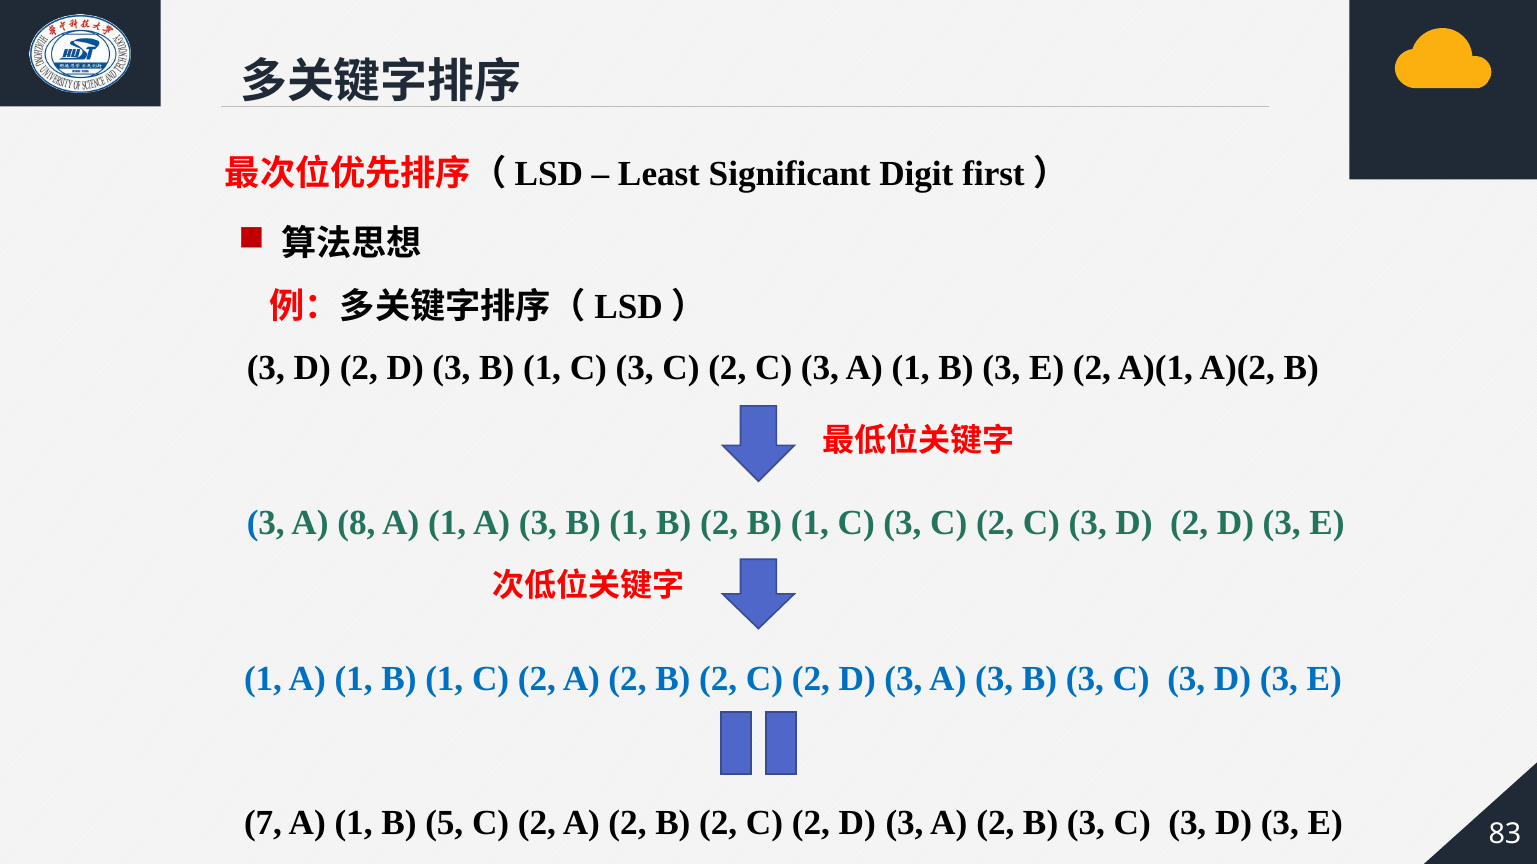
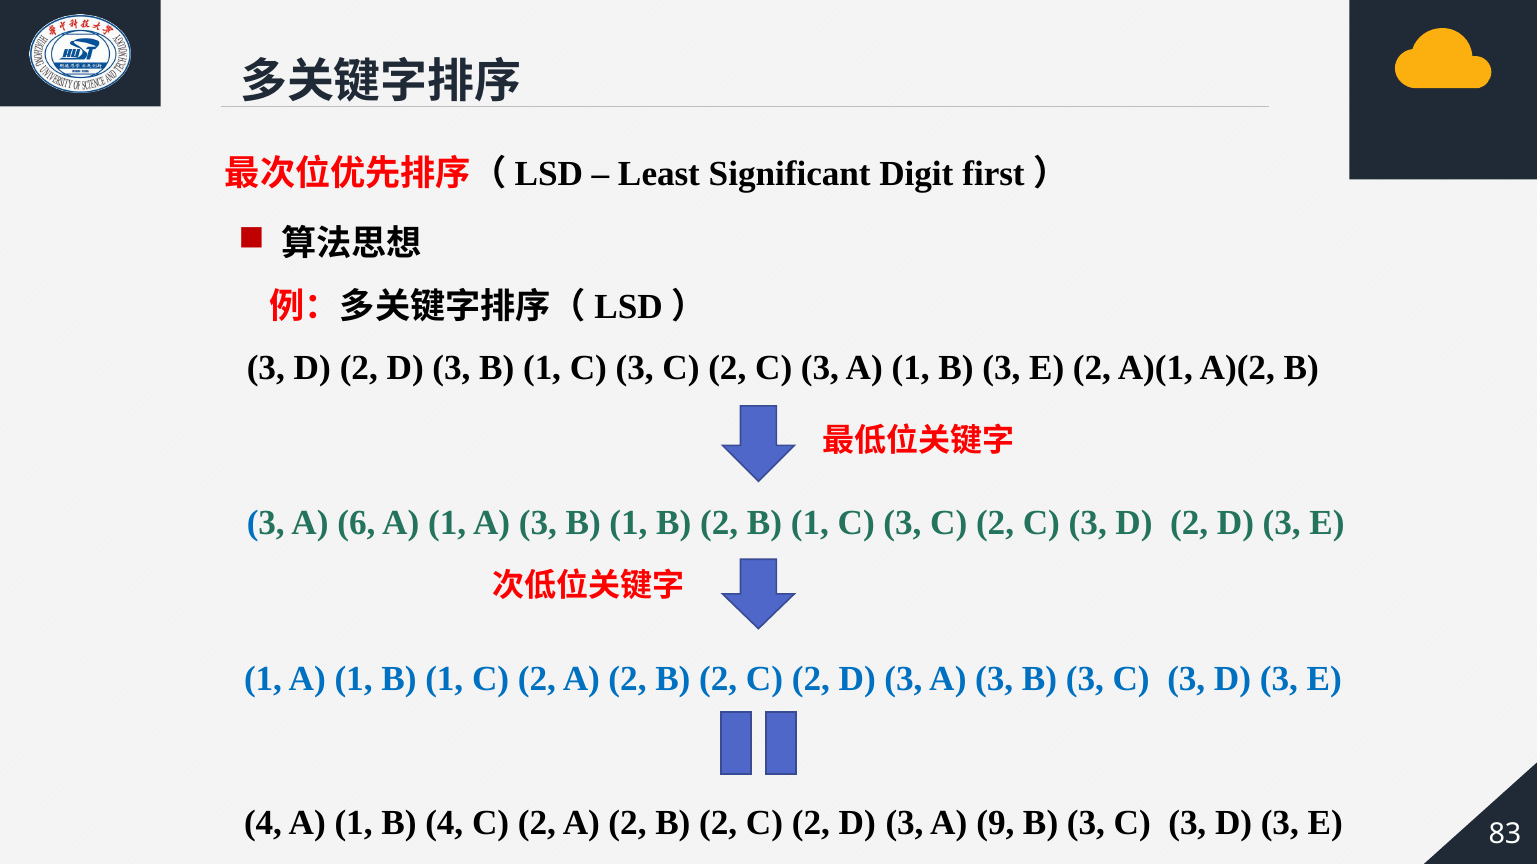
8: 8 -> 6
7 at (263, 824): 7 -> 4
B 5: 5 -> 4
3 A 2: 2 -> 9
